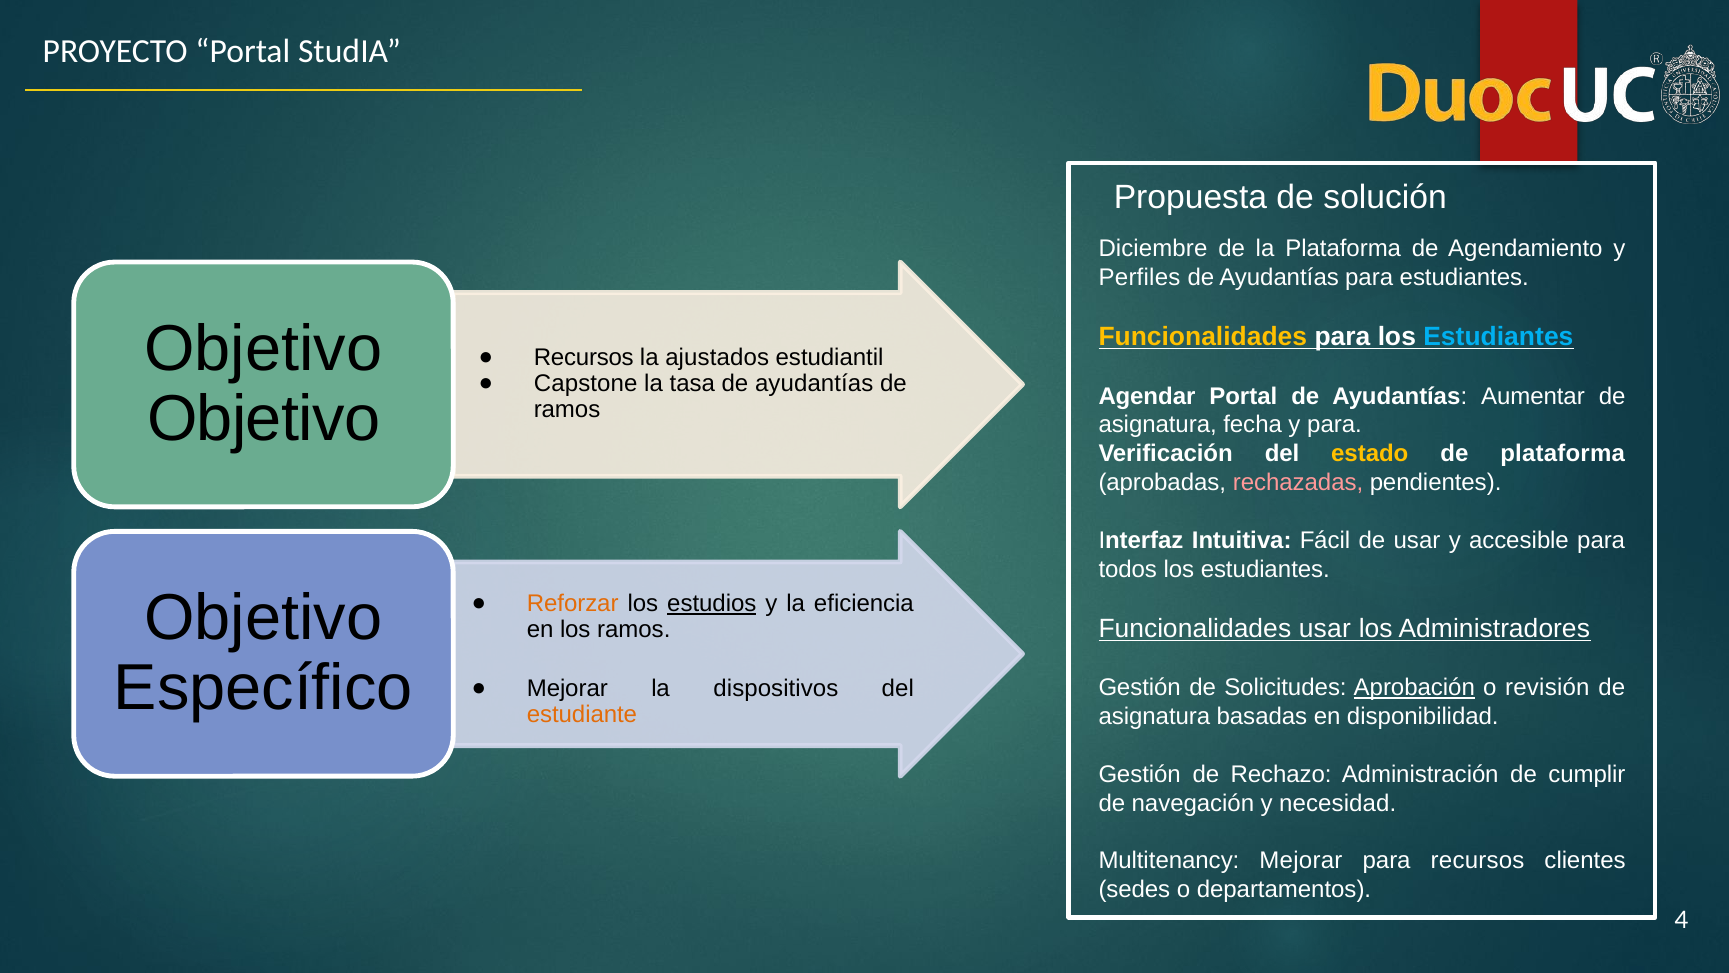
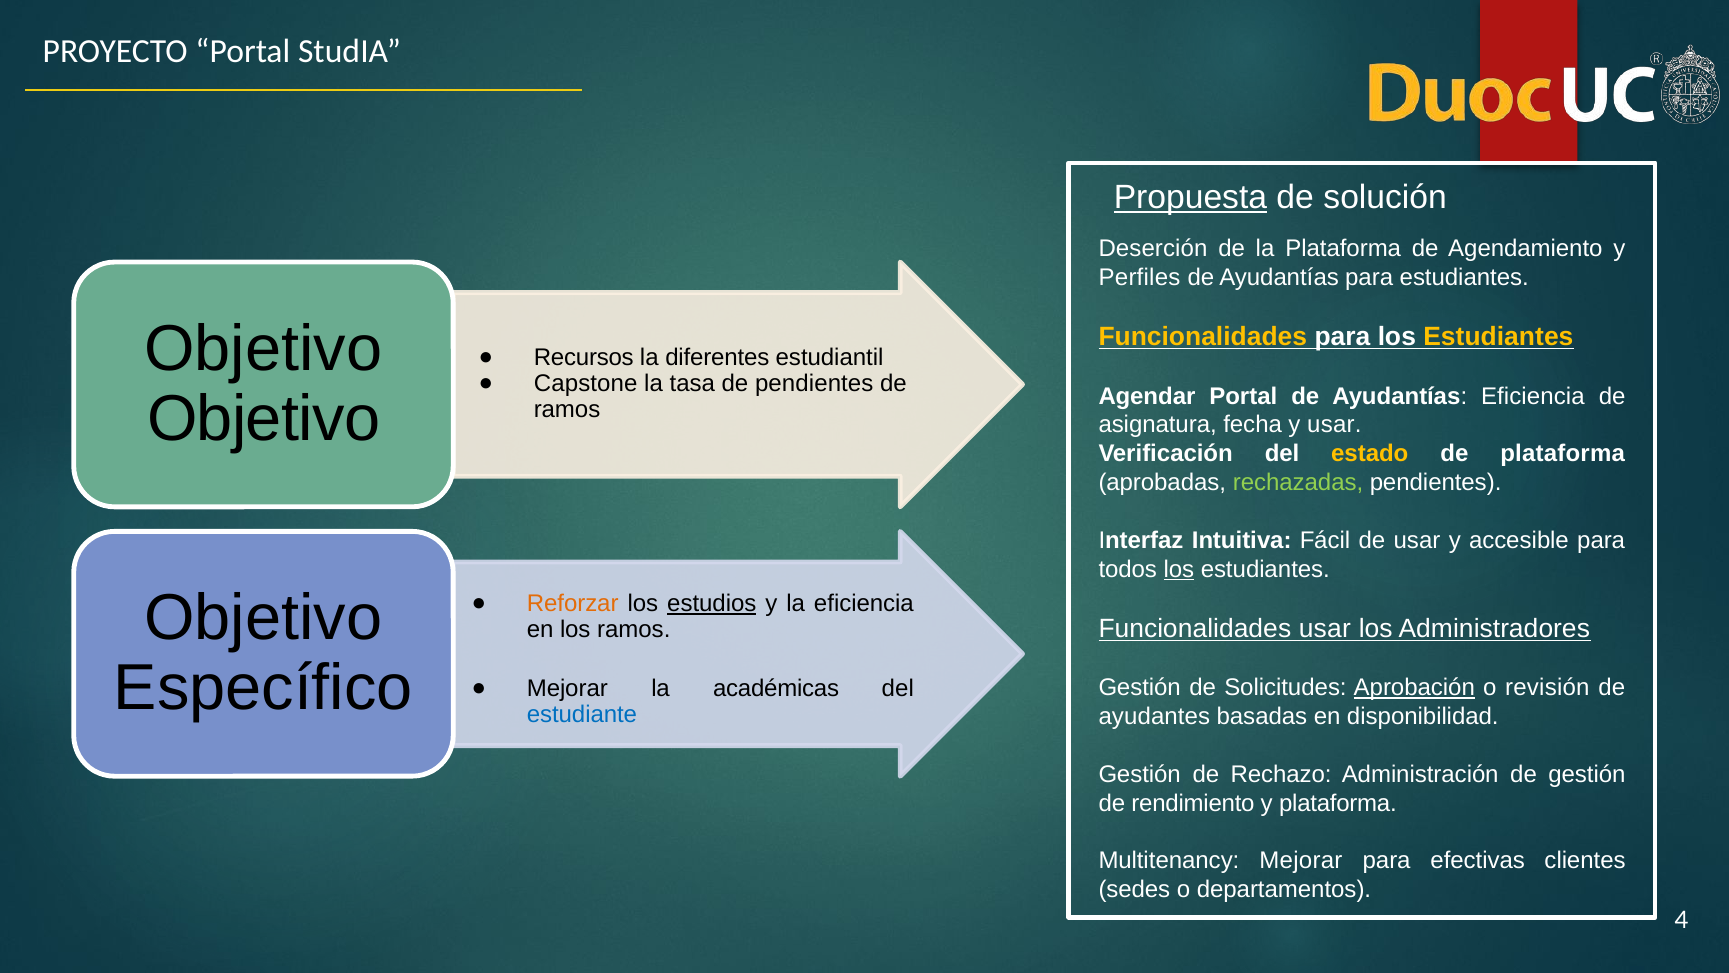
Propuesta underline: none -> present
Diciembre: Diciembre -> Deserción
Estudiantes at (1498, 337) colour: light blue -> yellow
ajustados: ajustados -> diferentes
tasa de ayudantías: ayudantías -> pendientes
Ayudantías Aumentar: Aumentar -> Eficiencia
y para: para -> usar
rechazadas colour: pink -> light green
los at (1179, 569) underline: none -> present
dispositivos: dispositivos -> académicas
estudiante colour: orange -> blue
asignatura at (1154, 716): asignatura -> ayudantes
de cumplir: cumplir -> gestión
navegación: navegación -> rendimiento
y necesidad: necesidad -> plataforma
para recursos: recursos -> efectivas
